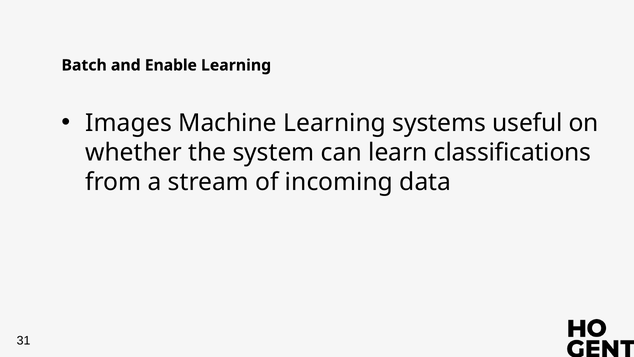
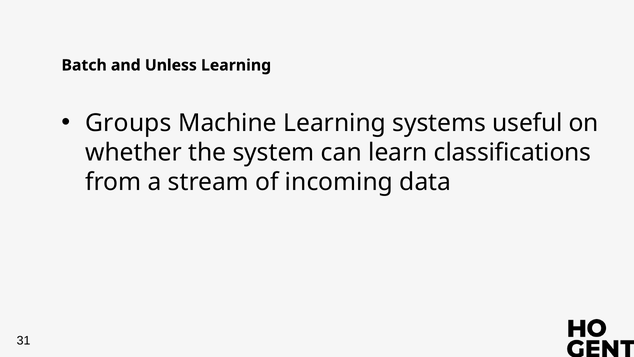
Enable: Enable -> Unless
Images: Images -> Groups
